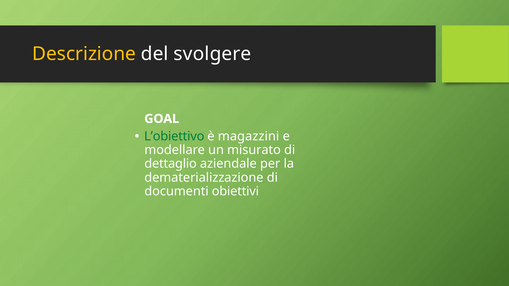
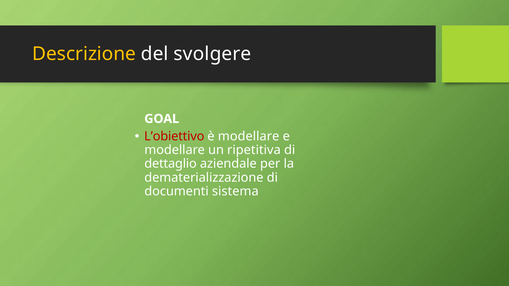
L’obiettivo colour: green -> red
è magazzini: magazzini -> modellare
misurato: misurato -> ripetitiva
obiettivi: obiettivi -> sistema
